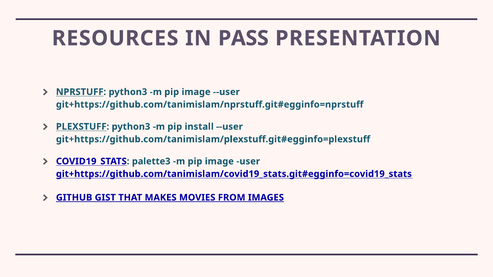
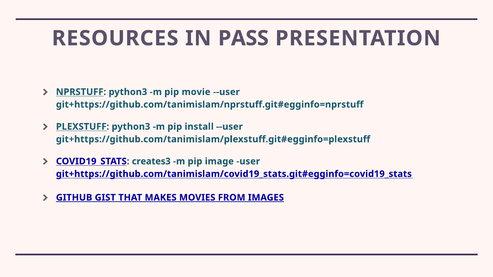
python3 m pip image: image -> movie
palette3: palette3 -> creates3
